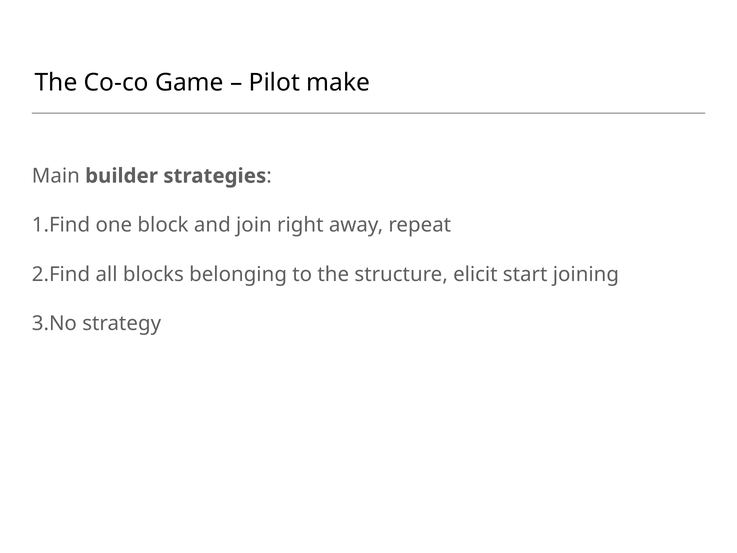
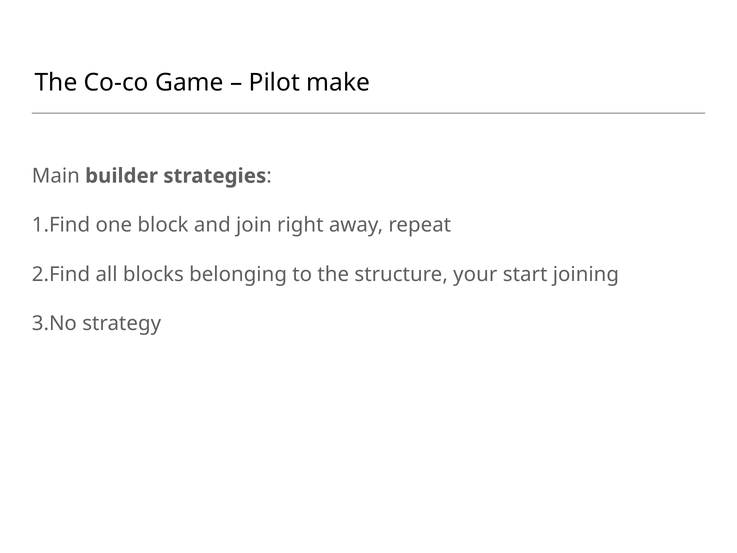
elicit: elicit -> your
